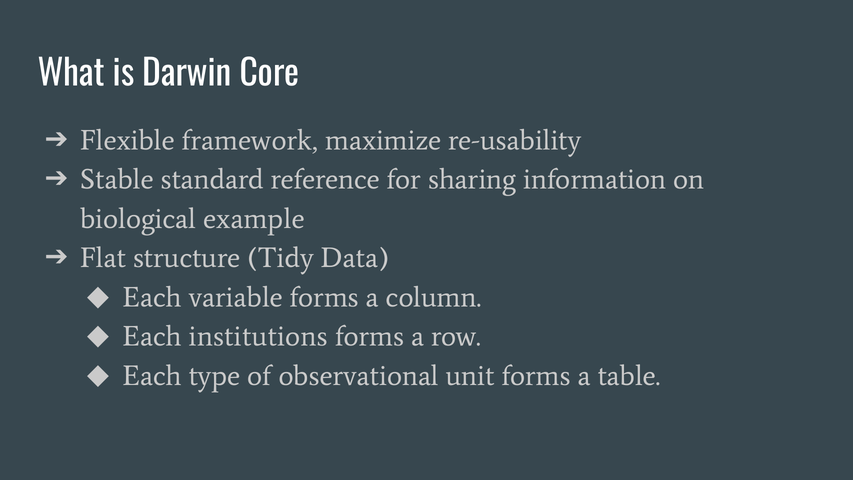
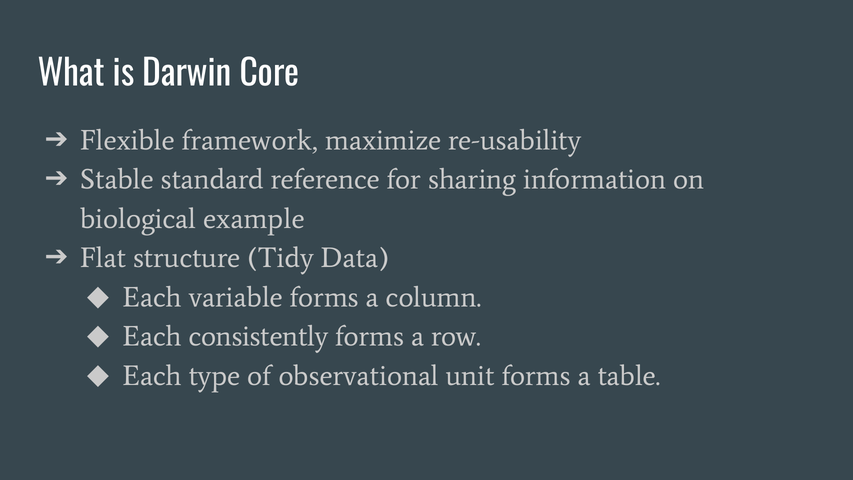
institutions: institutions -> consistently
